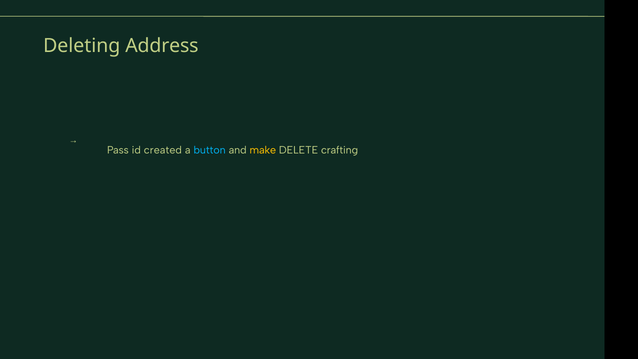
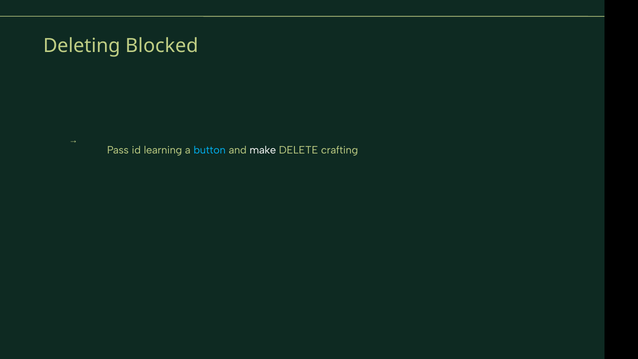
Address: Address -> Blocked
created: created -> learning
make colour: yellow -> white
